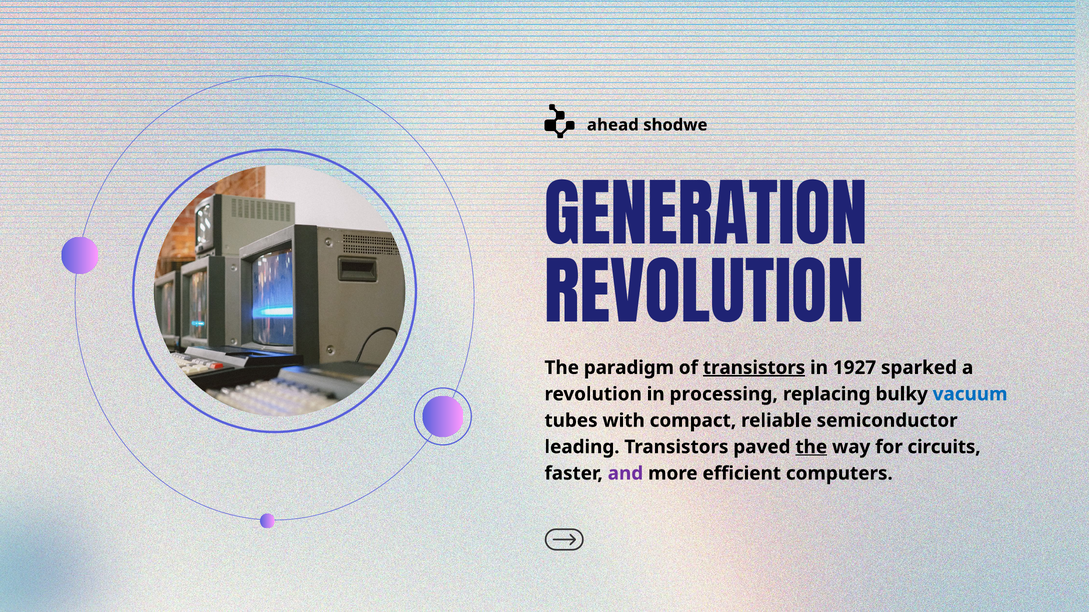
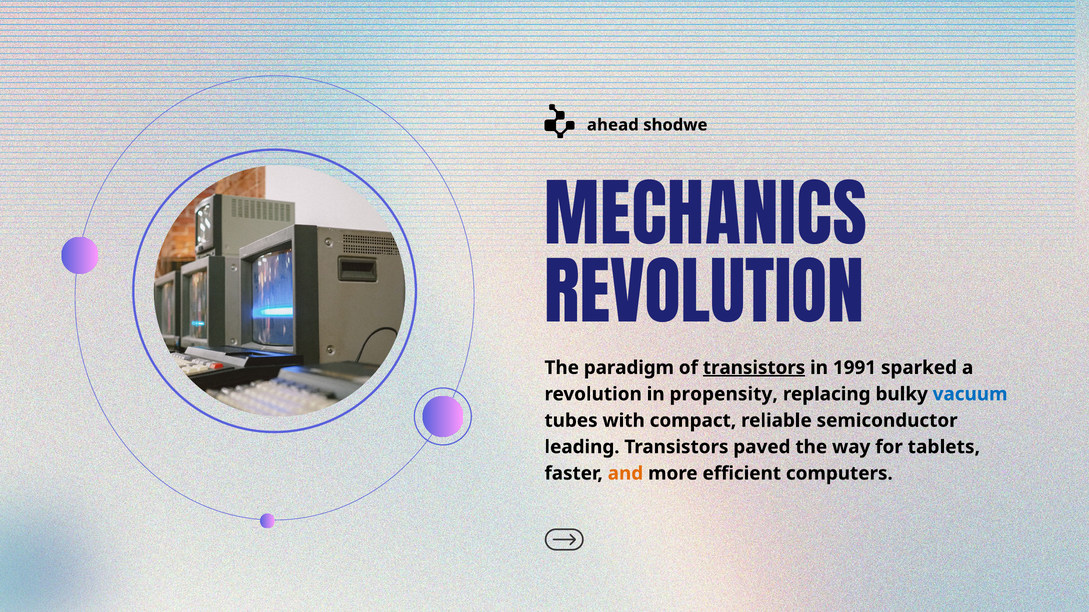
GENERATION: GENERATION -> MECHANICS
1927: 1927 -> 1991
processing: processing -> propensity
the at (811, 447) underline: present -> none
circuits: circuits -> tablets
and colour: purple -> orange
